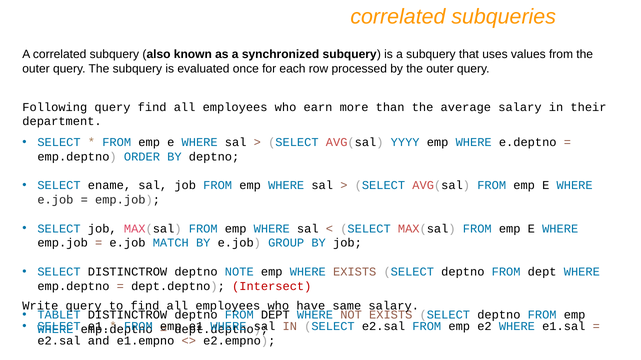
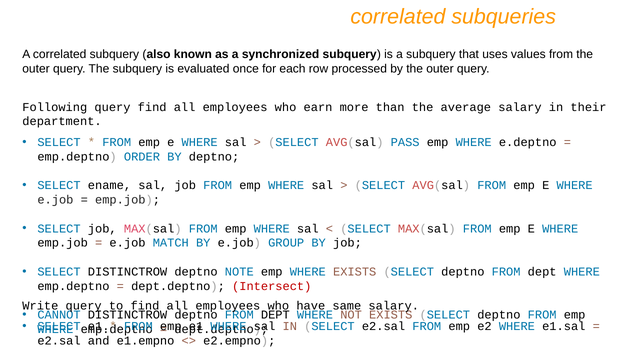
YYYY: YYYY -> PASS
TABLET: TABLET -> CANNOT
